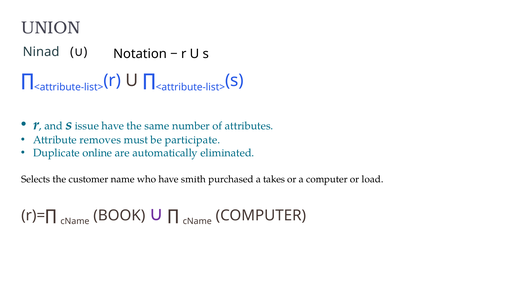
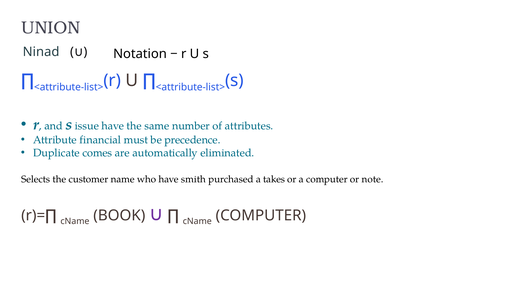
removes: removes -> financial
participate: participate -> precedence
online: online -> comes
load: load -> note
